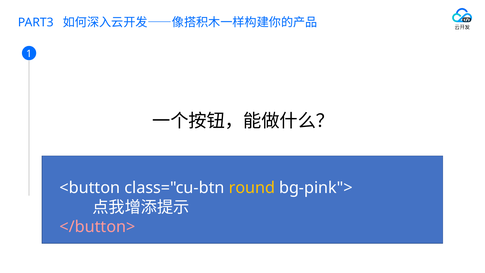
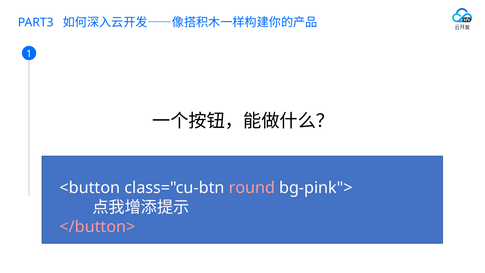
round colour: yellow -> pink
